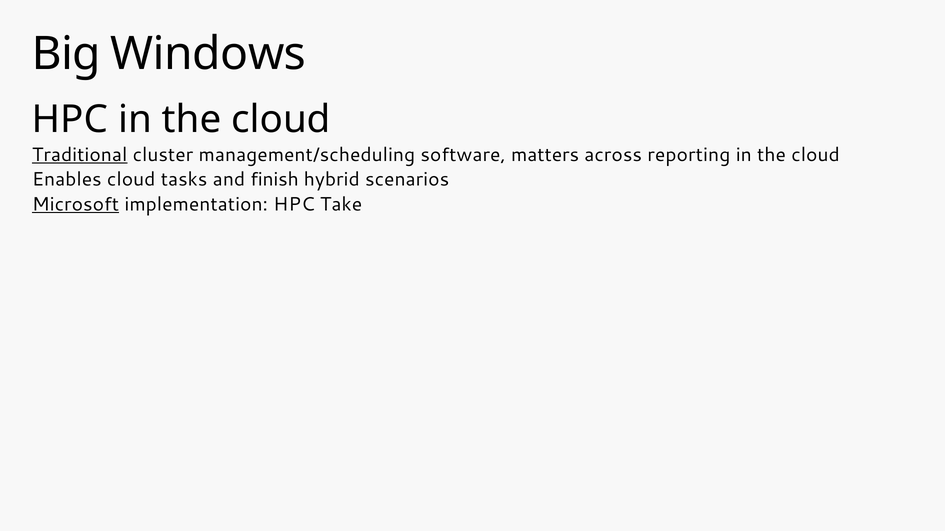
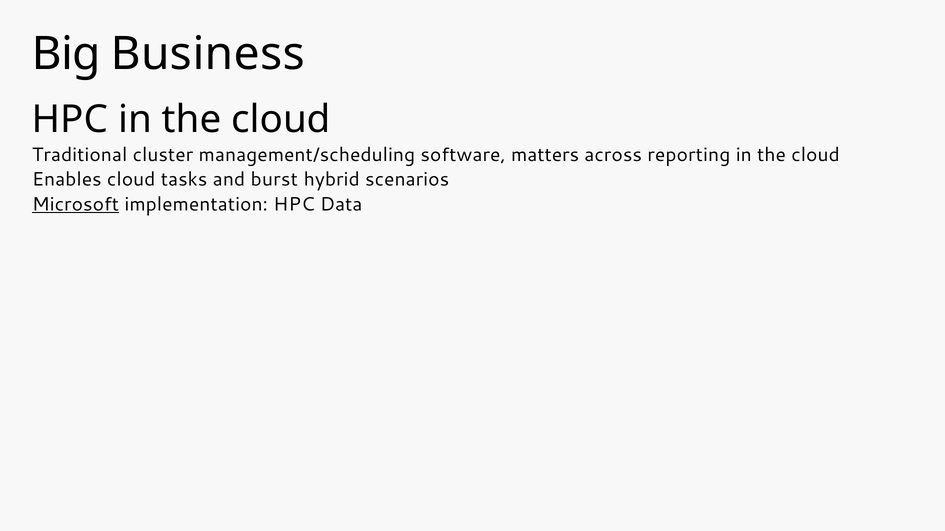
Windows: Windows -> Business
Traditional underline: present -> none
finish: finish -> burst
Take: Take -> Data
